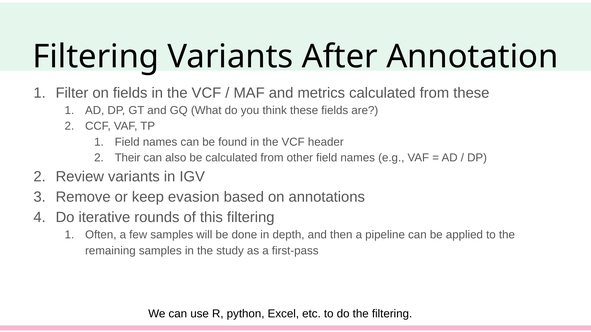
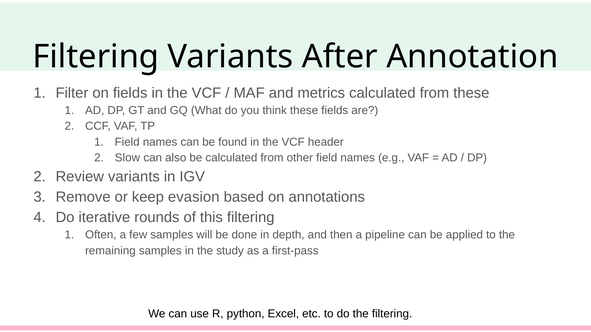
Their: Their -> Slow
